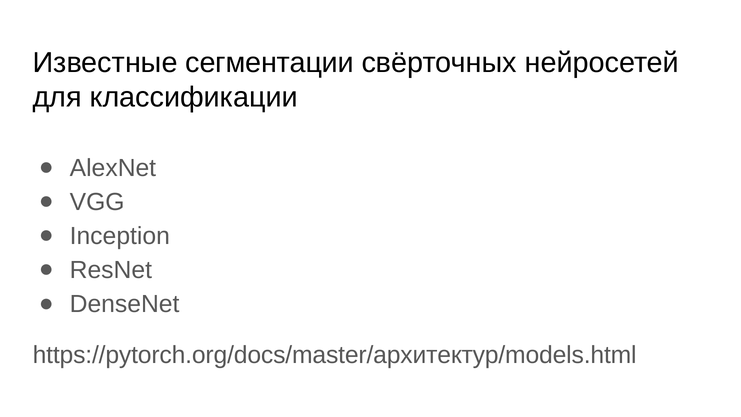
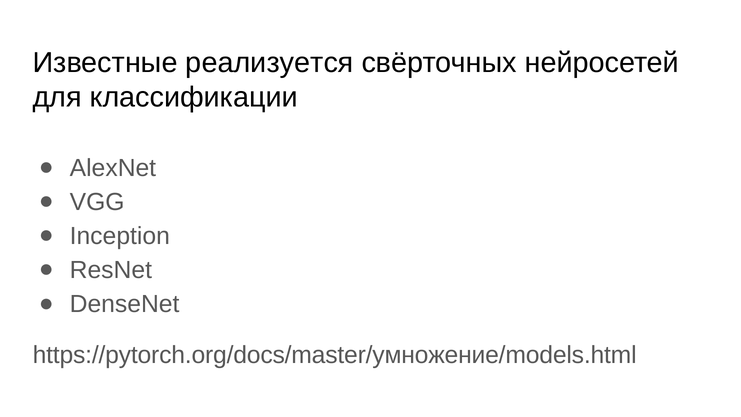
сегментации: сегментации -> реализуется
https://pytorch.org/docs/master/архитектур/models.html: https://pytorch.org/docs/master/архитектур/models.html -> https://pytorch.org/docs/master/умножение/models.html
